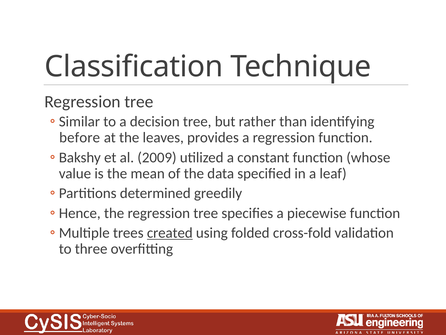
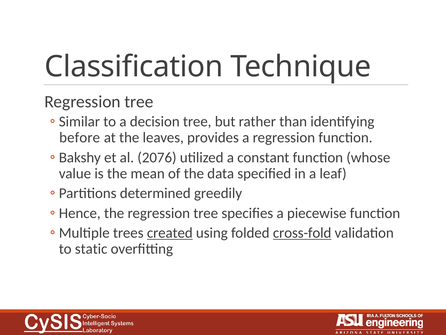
2009: 2009 -> 2076
cross-fold underline: none -> present
three: three -> static
